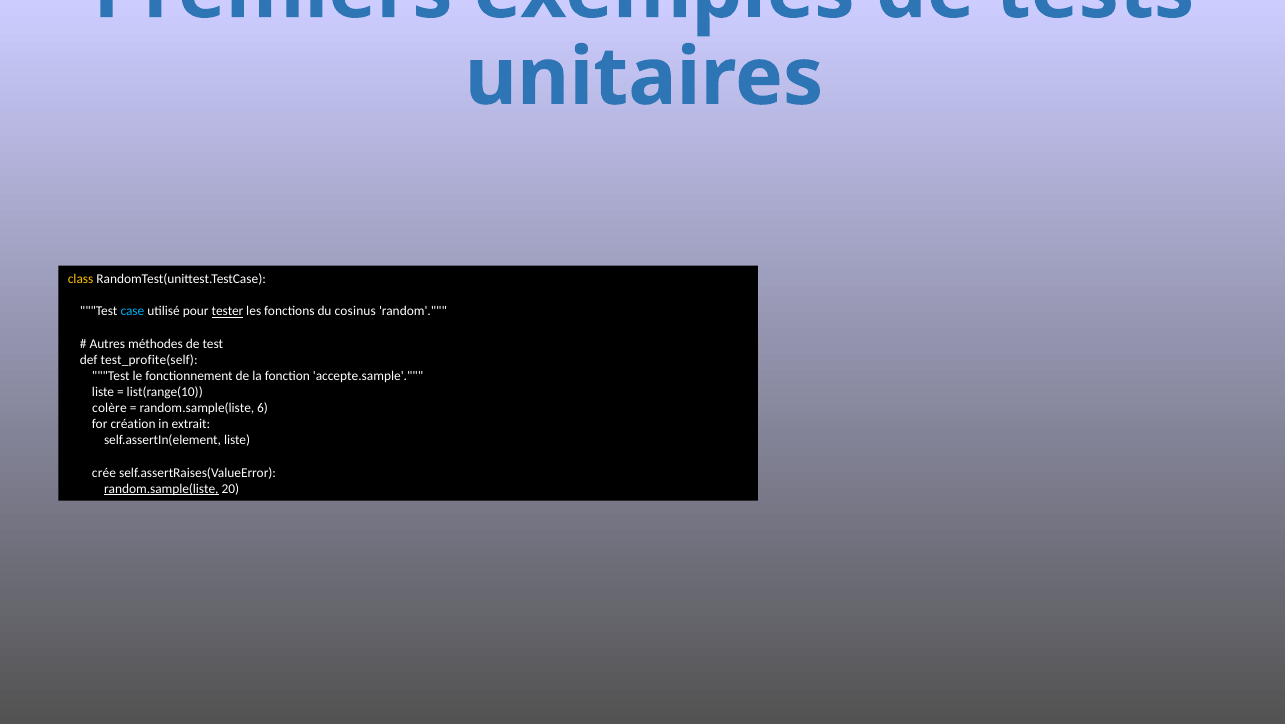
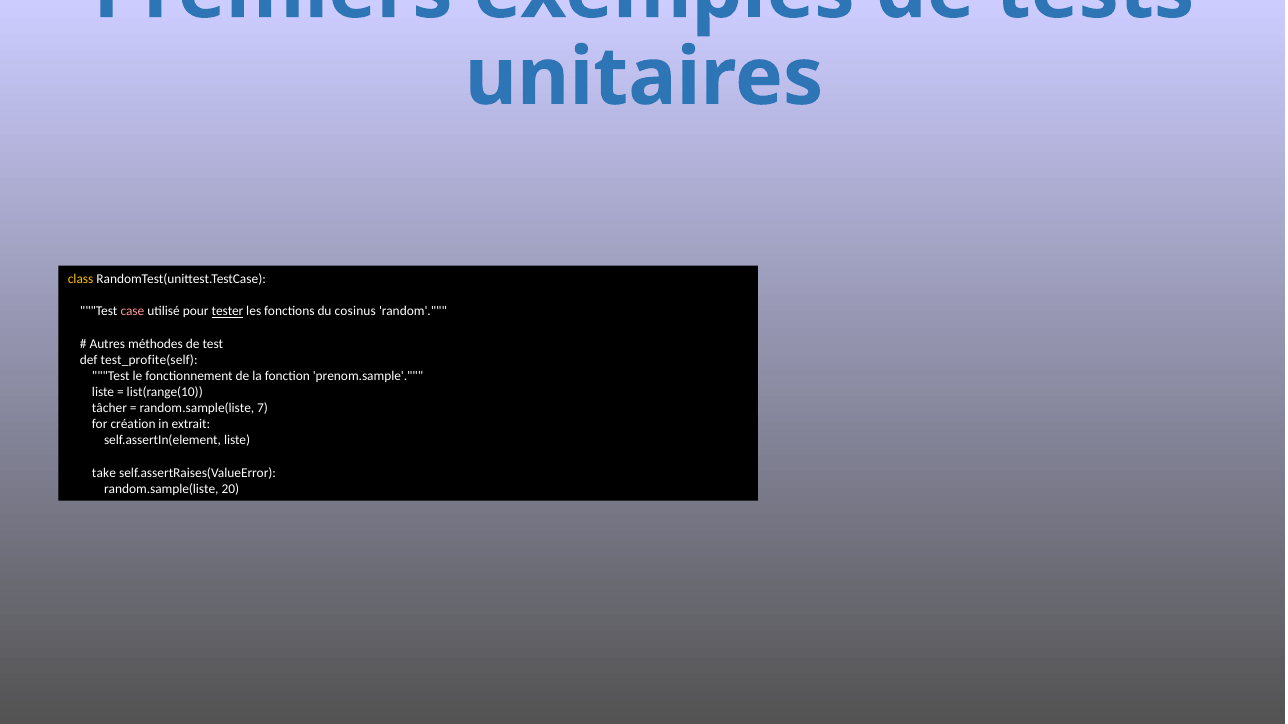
case colour: light blue -> pink
accepte.sample: accepte.sample -> prenom.sample
colère: colère -> tâcher
6: 6 -> 7
crée: crée -> take
random.sample(liste at (161, 489) underline: present -> none
